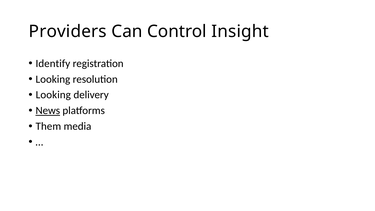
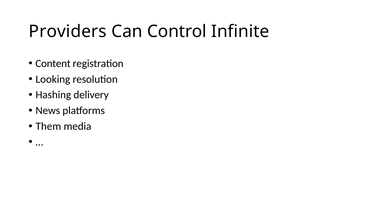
Insight: Insight -> Infinite
Identify: Identify -> Content
Looking at (53, 95): Looking -> Hashing
News underline: present -> none
